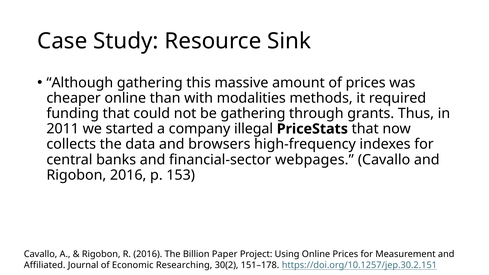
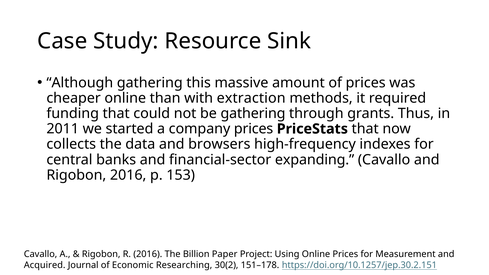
modalities: modalities -> extraction
company illegal: illegal -> prices
webpages: webpages -> expanding
Affiliated: Affiliated -> Acquired
